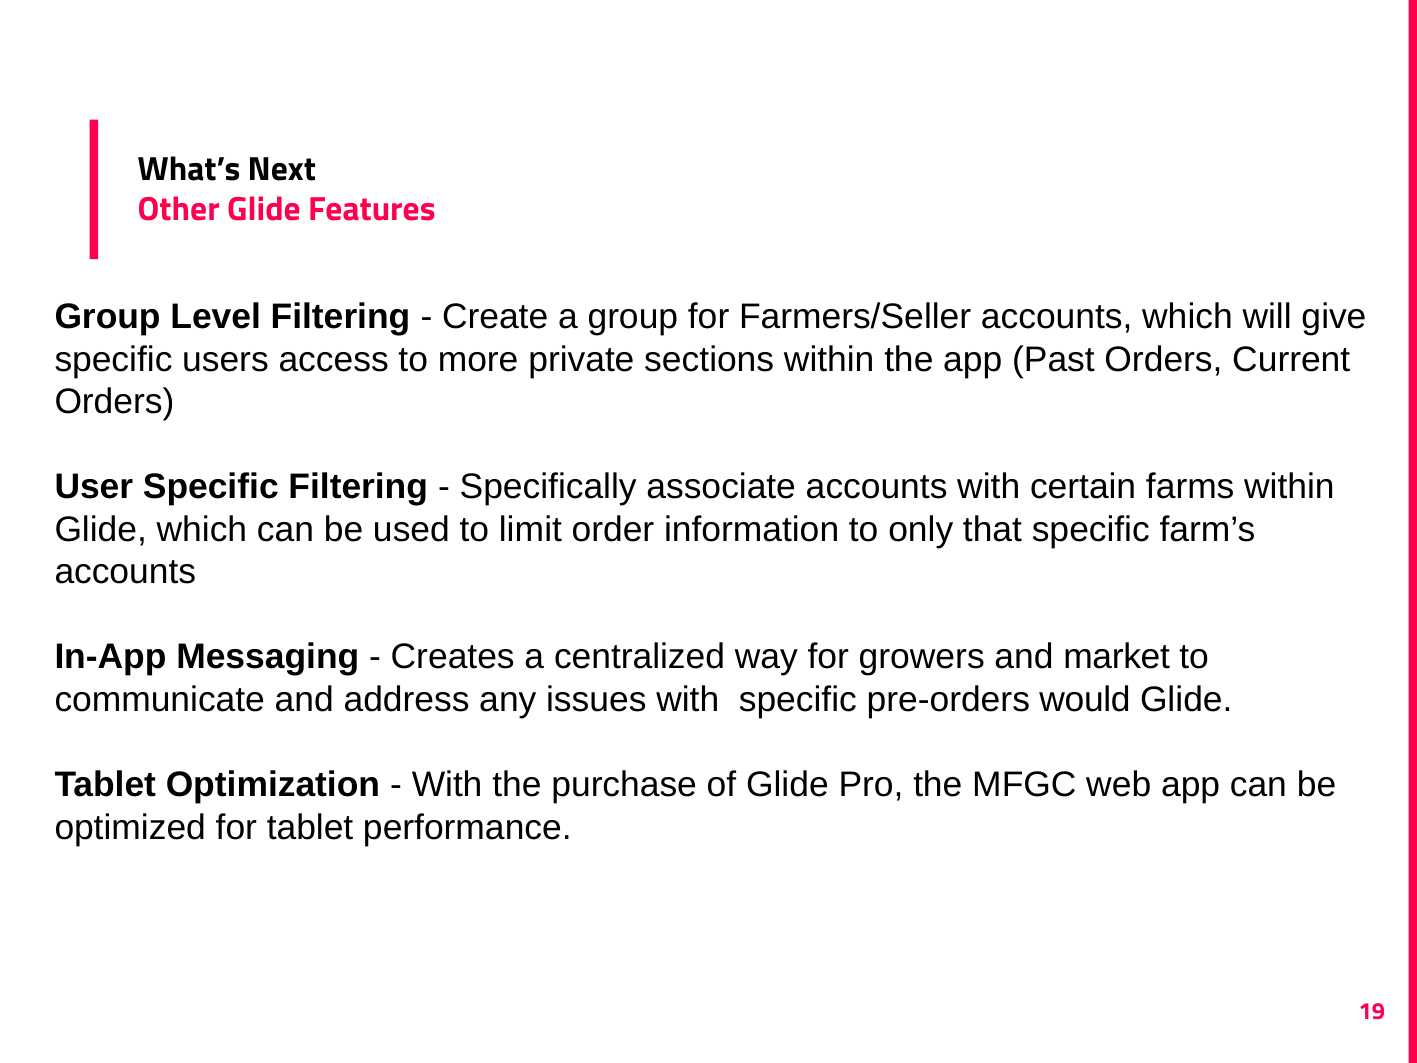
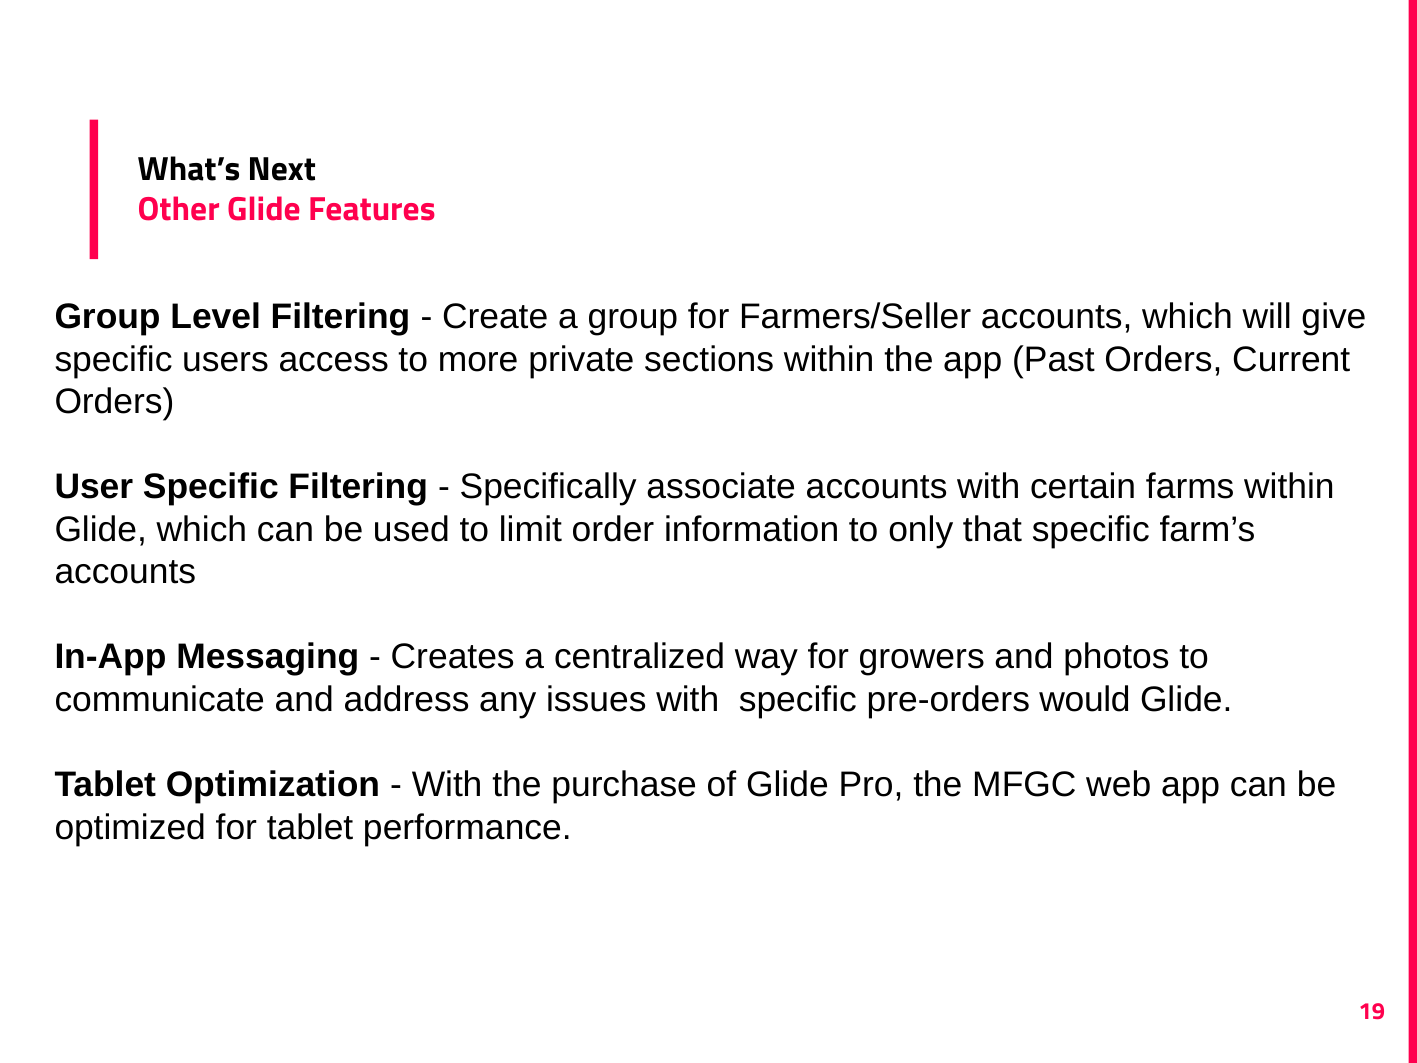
market: market -> photos
